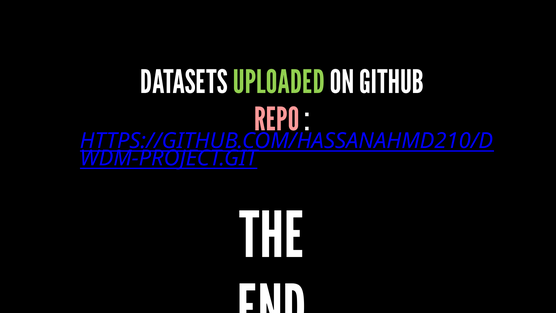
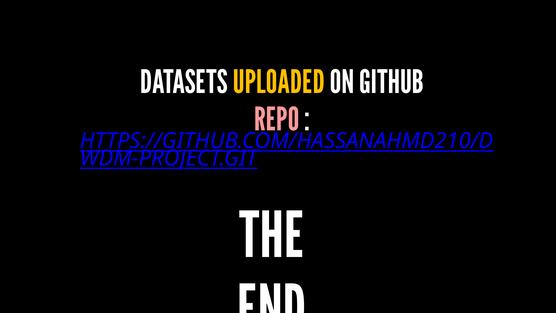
UPLOADED colour: light green -> yellow
